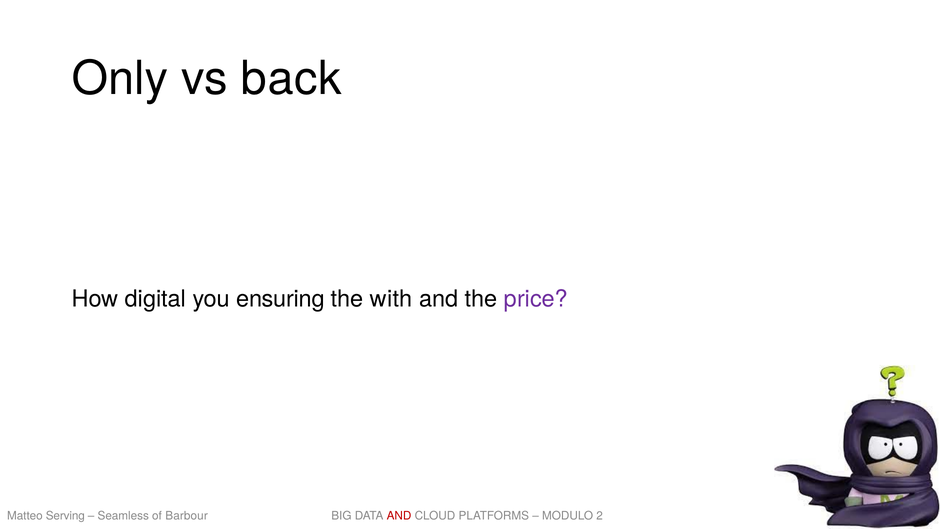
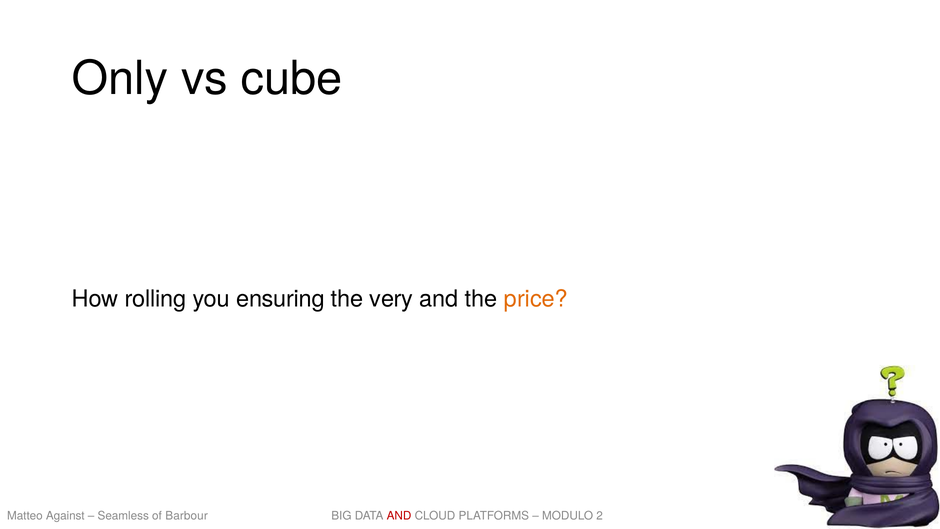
back: back -> cube
digital: digital -> rolling
with: with -> very
price colour: purple -> orange
Serving: Serving -> Against
